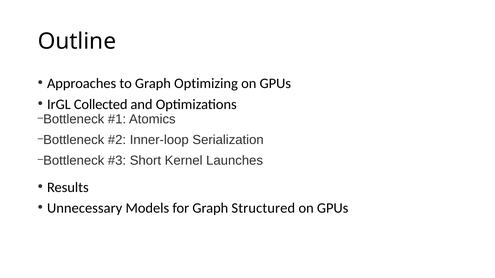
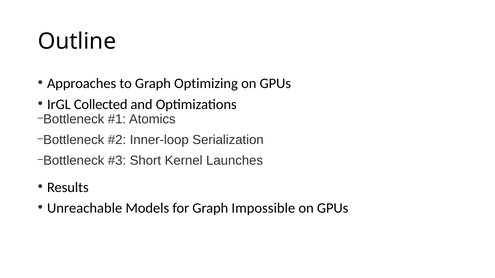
Unnecessary: Unnecessary -> Unreachable
Structured: Structured -> Impossible
